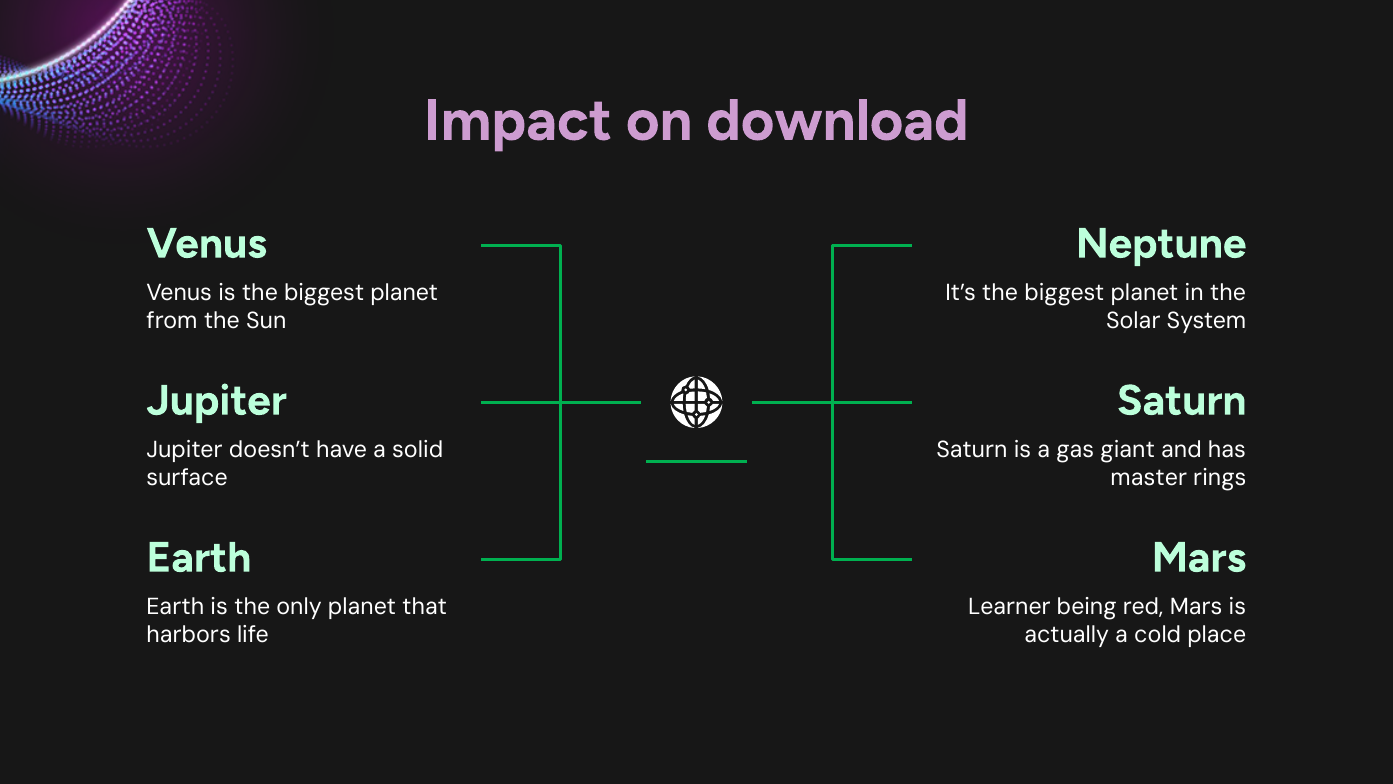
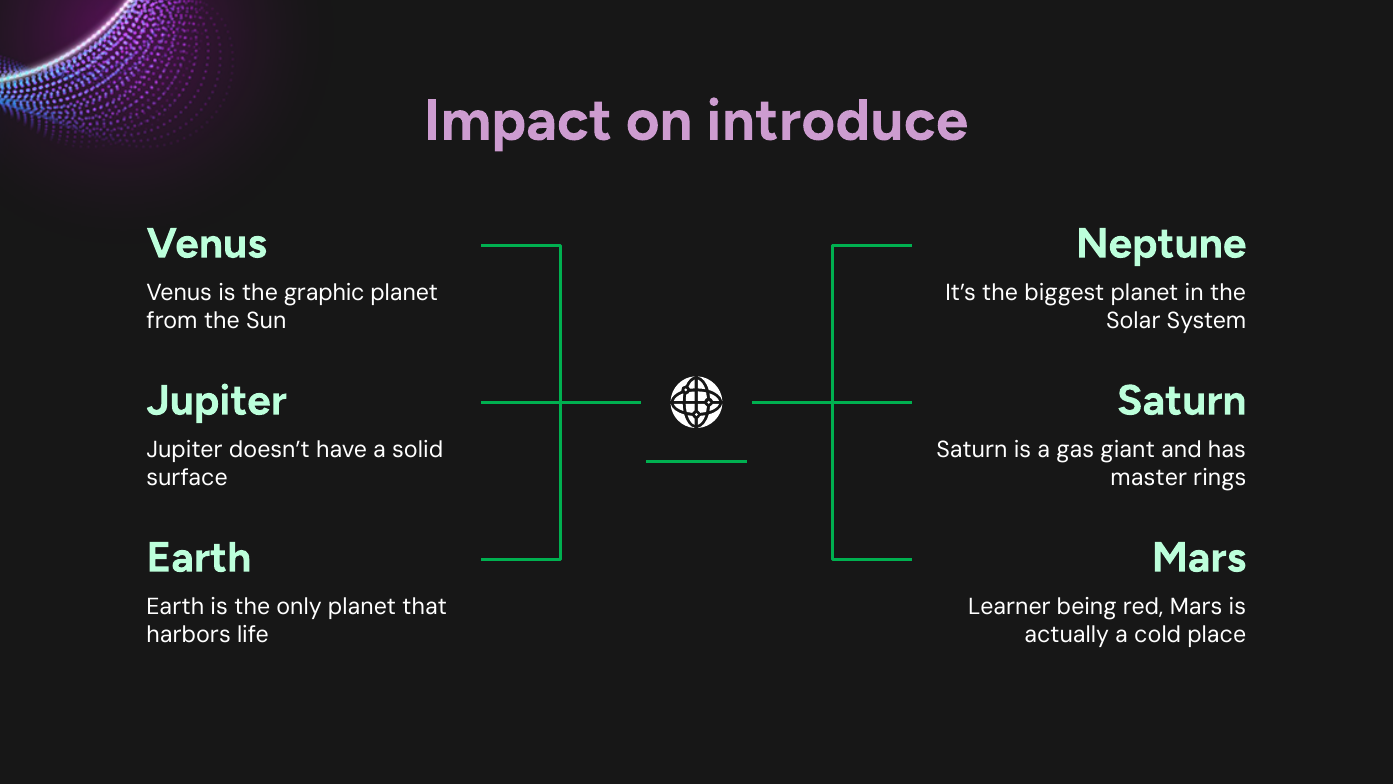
download: download -> introduce
is the biggest: biggest -> graphic
